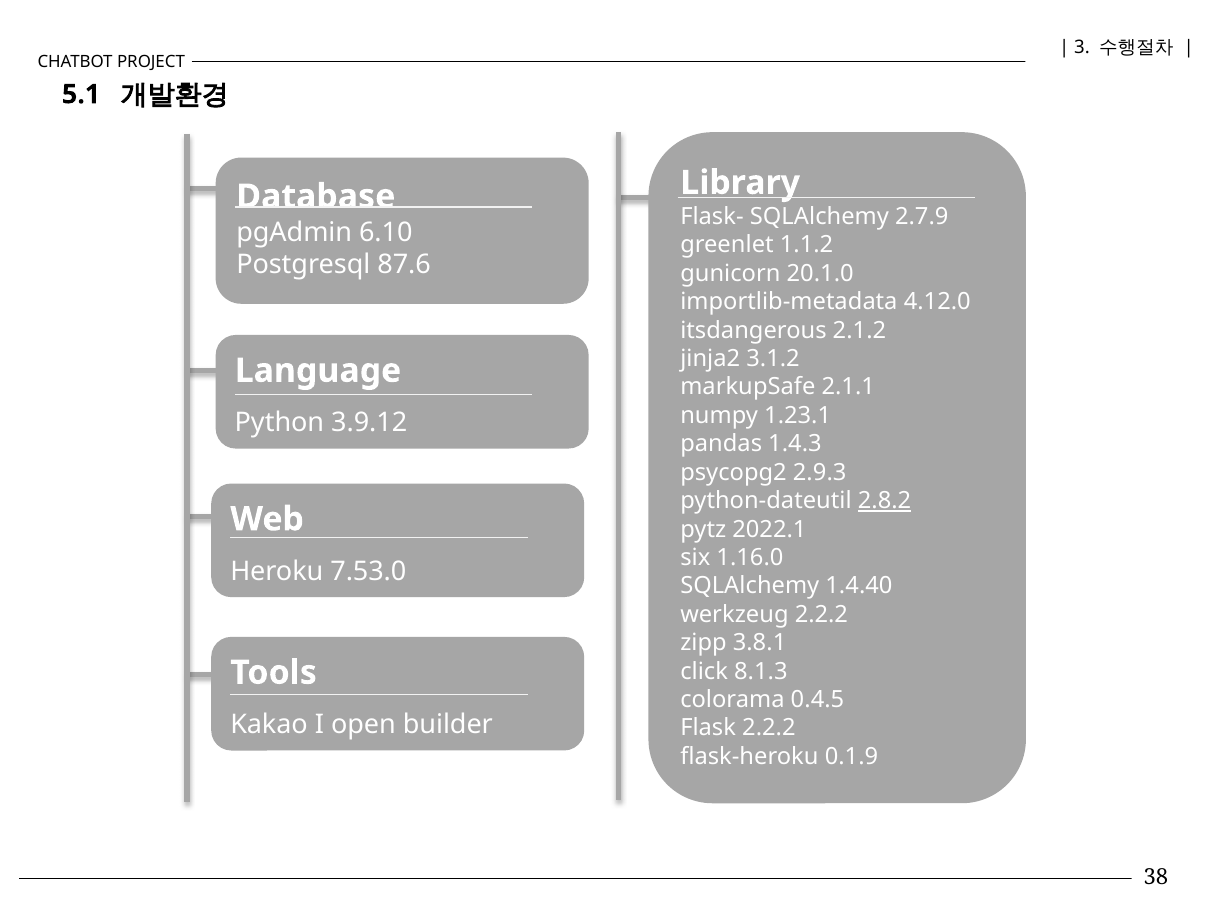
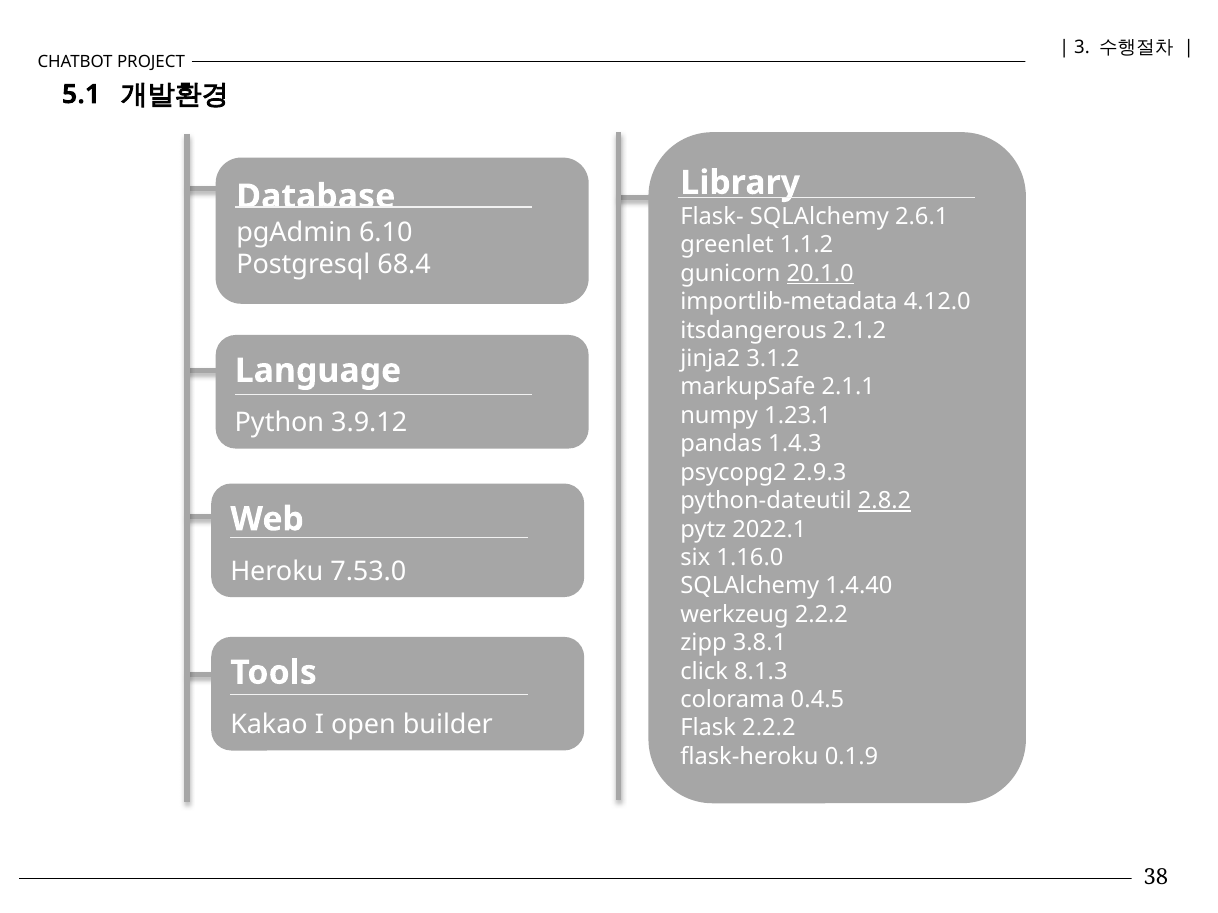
2.7.9: 2.7.9 -> 2.6.1
87.6: 87.6 -> 68.4
20.1.0 underline: none -> present
